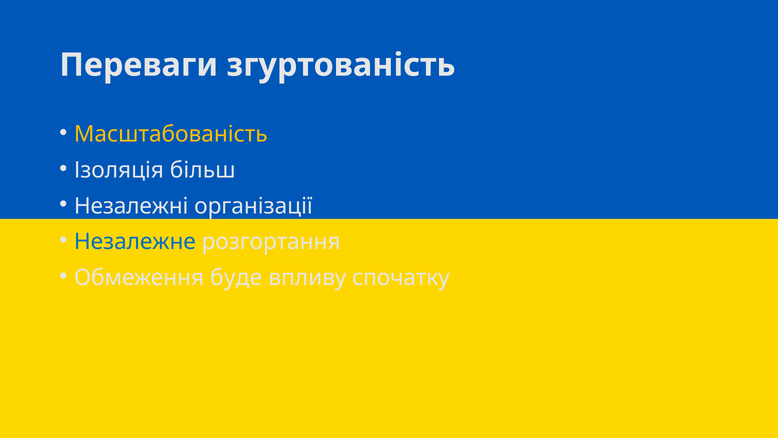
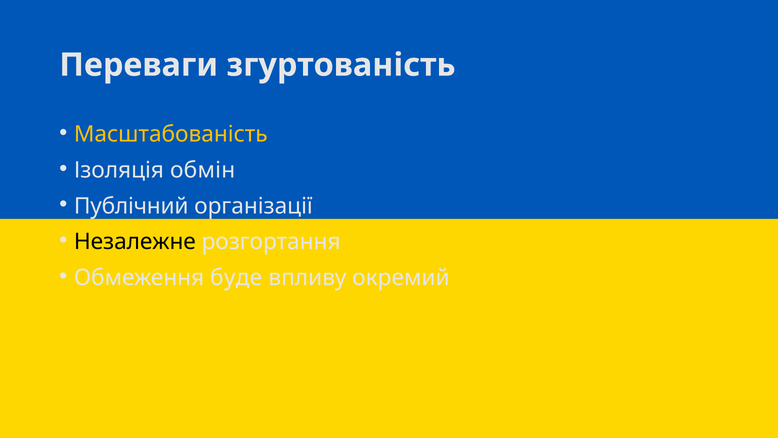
більш: більш -> обмін
Незалежні: Незалежні -> Публічний
Незалежне colour: blue -> black
спочатку: спочатку -> окремий
